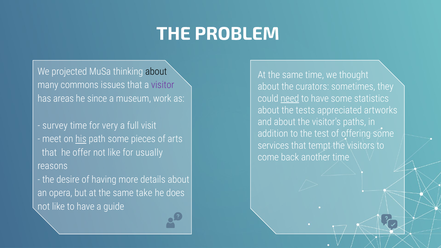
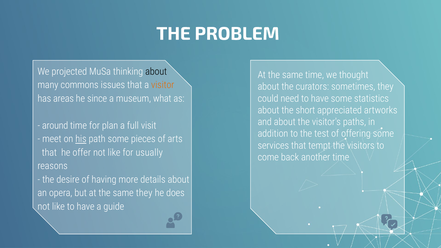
visitor colour: purple -> orange
need underline: present -> none
work: work -> what
tests: tests -> short
survey: survey -> around
very: very -> plan
same take: take -> they
